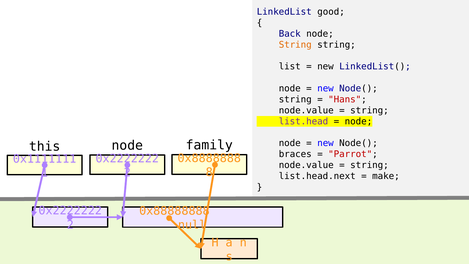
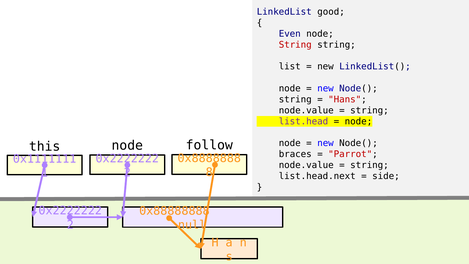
Back: Back -> Even
String at (295, 45) colour: orange -> red
family: family -> follow
make: make -> side
